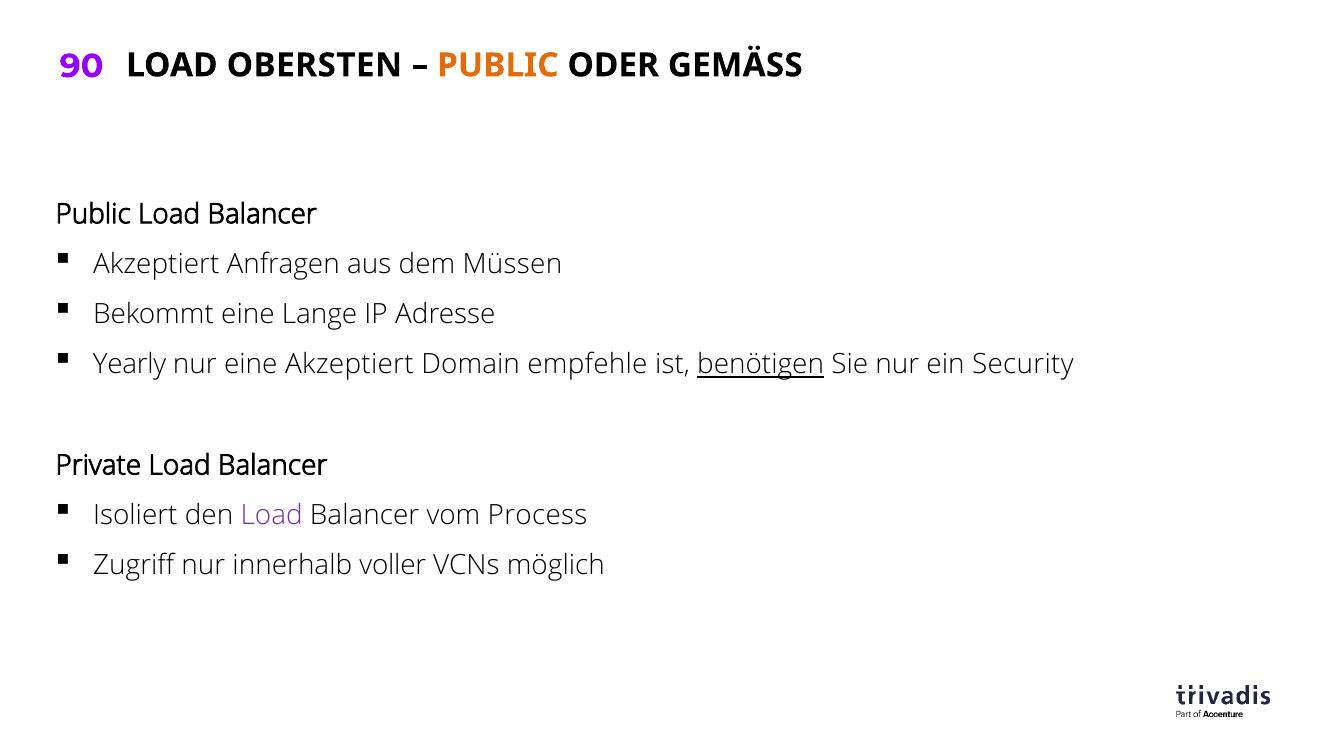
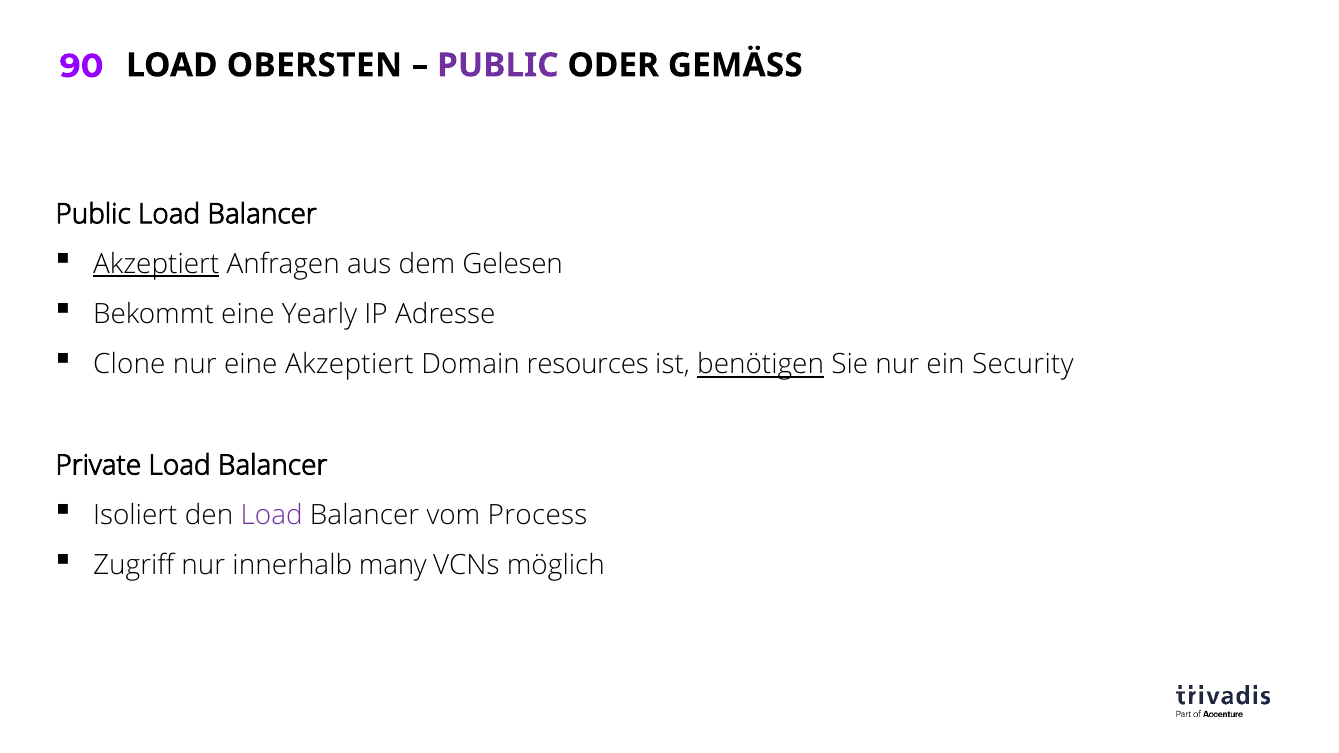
PUBLIC at (498, 65) colour: orange -> purple
Akzeptiert at (156, 264) underline: none -> present
Müssen: Müssen -> Gelesen
Lange: Lange -> Yearly
Yearly: Yearly -> Clone
empfehle: empfehle -> resources
voller: voller -> many
